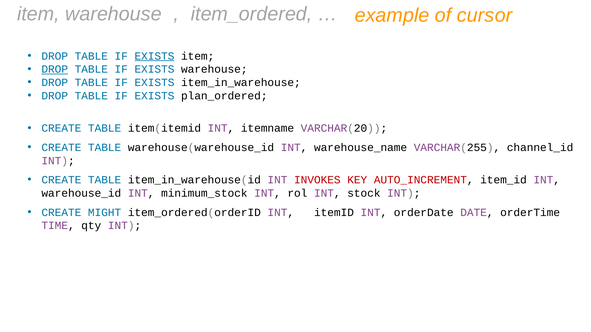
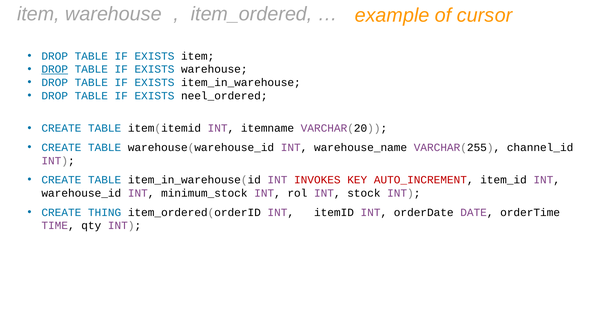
EXISTS at (154, 56) underline: present -> none
plan_ordered: plan_ordered -> neel_ordered
MIGHT: MIGHT -> THING
